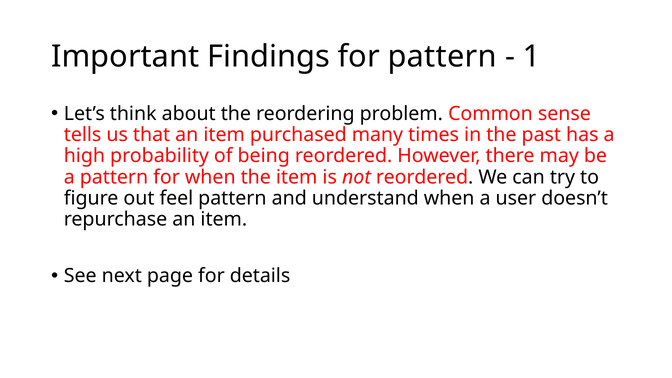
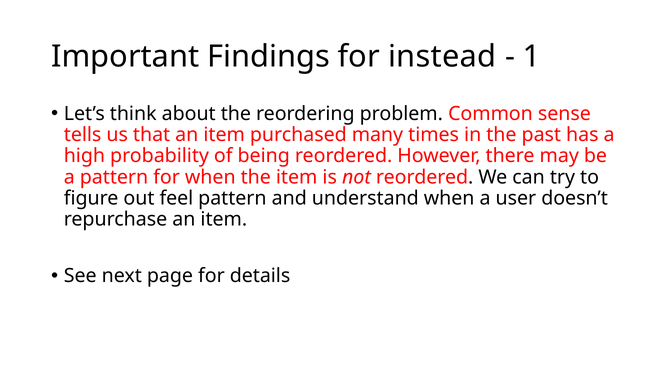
for pattern: pattern -> instead
